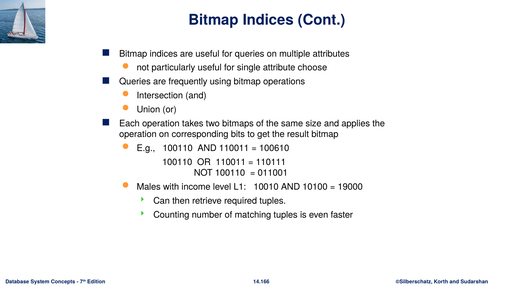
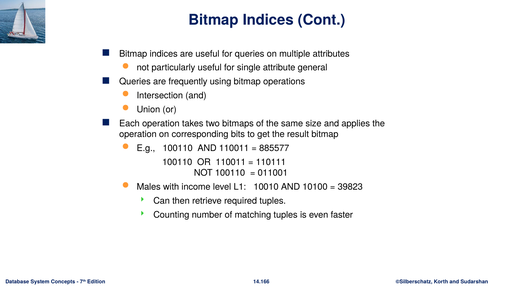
choose: choose -> general
100610: 100610 -> 885577
19000: 19000 -> 39823
